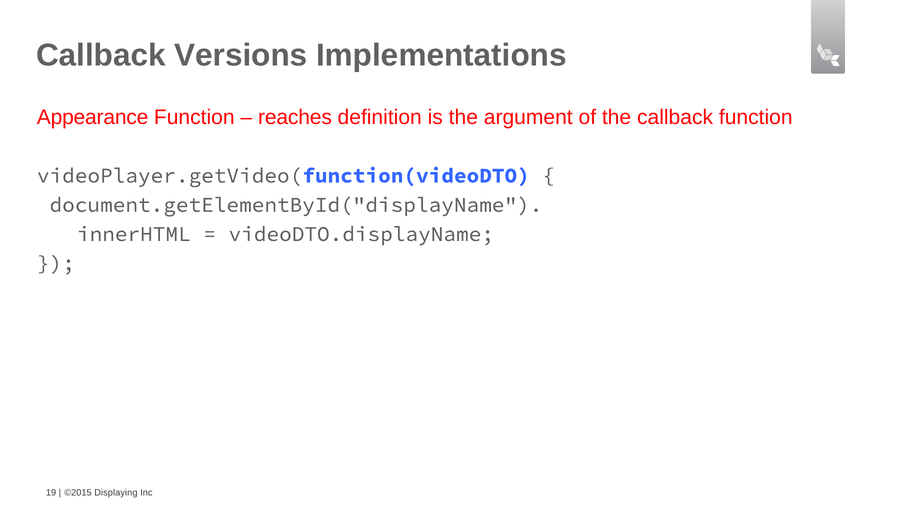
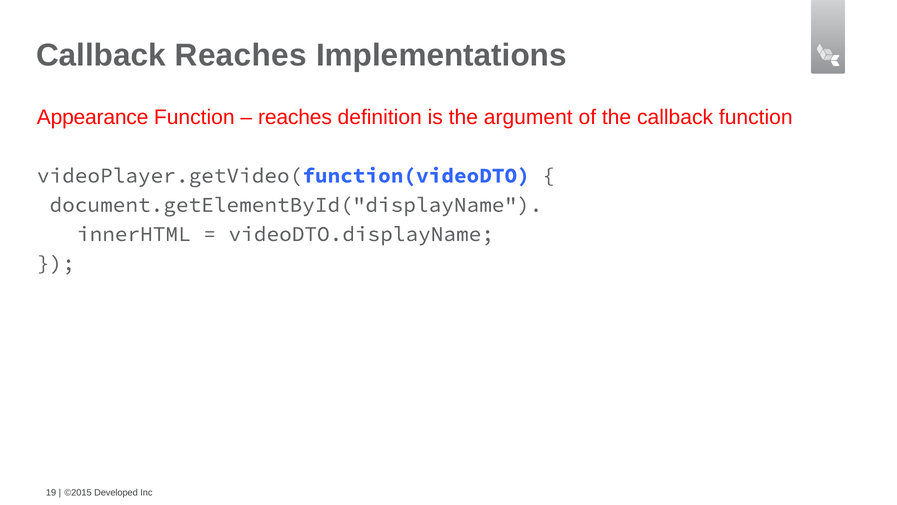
Callback Versions: Versions -> Reaches
Displaying: Displaying -> Developed
